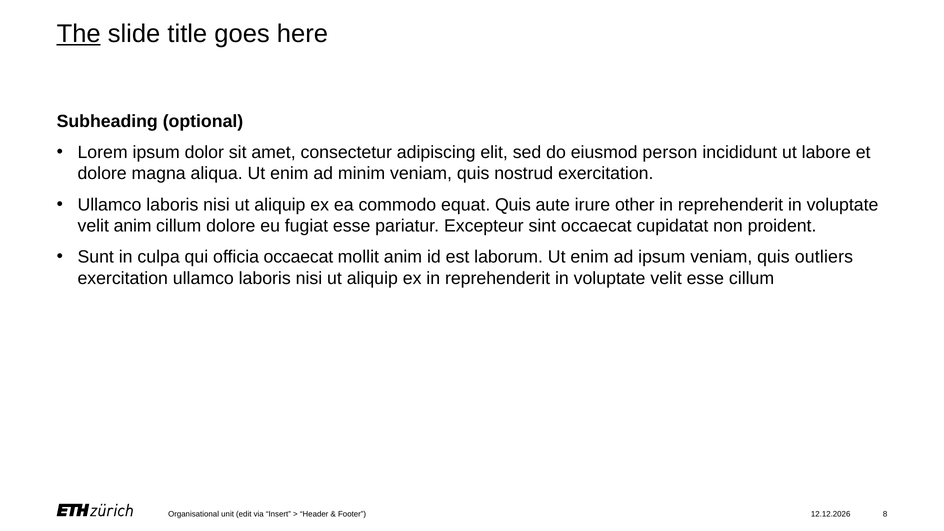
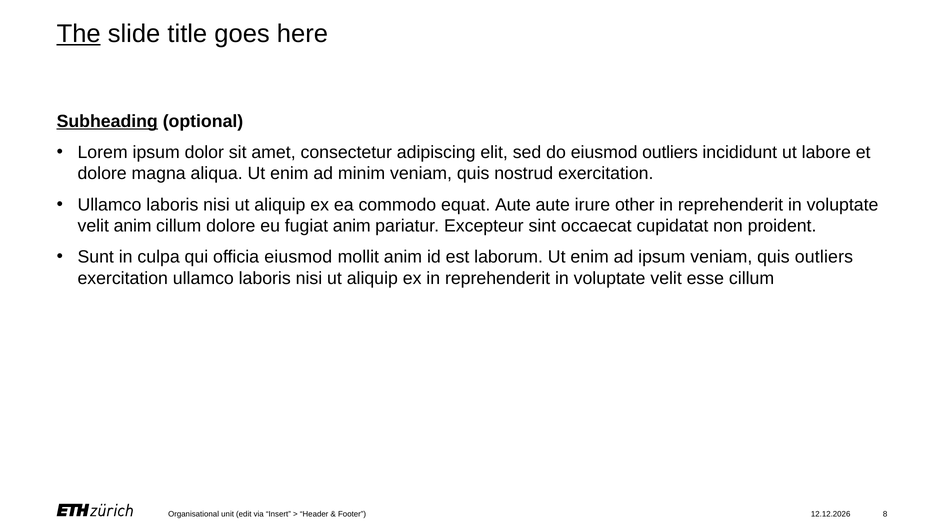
Subheading underline: none -> present
eiusmod person: person -> outliers
equat Quis: Quis -> Aute
fugiat esse: esse -> anim
officia occaecat: occaecat -> eiusmod
